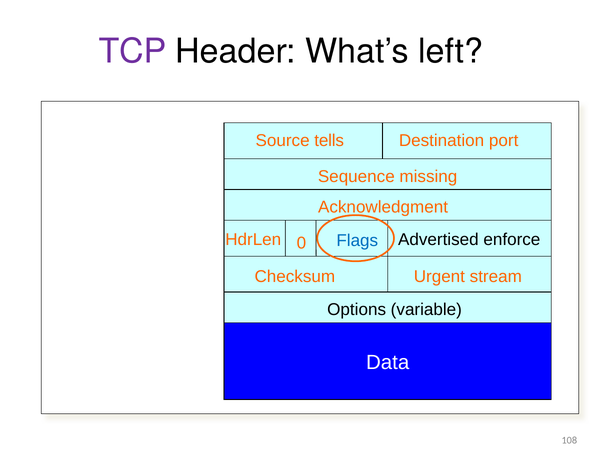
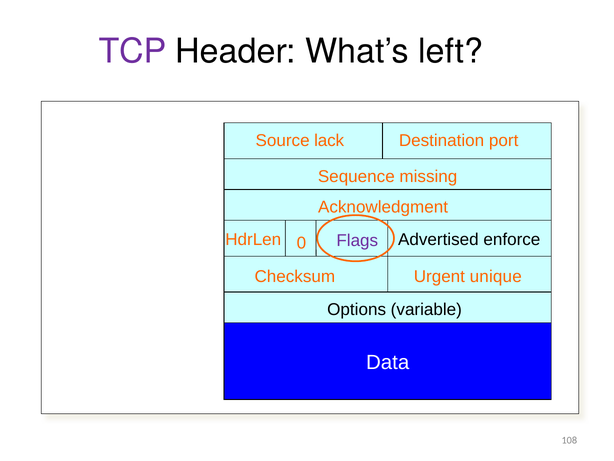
tells: tells -> lack
Flags colour: blue -> purple
stream: stream -> unique
